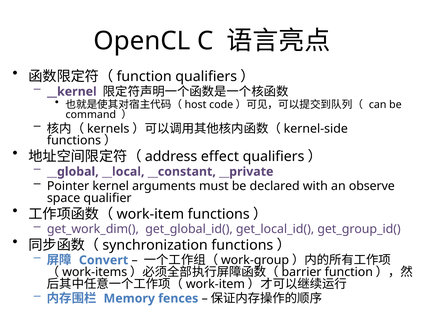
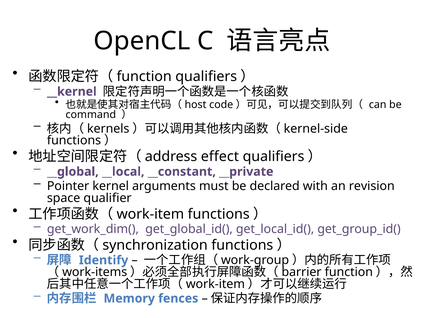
observe: observe -> revision
Convert: Convert -> Identify
